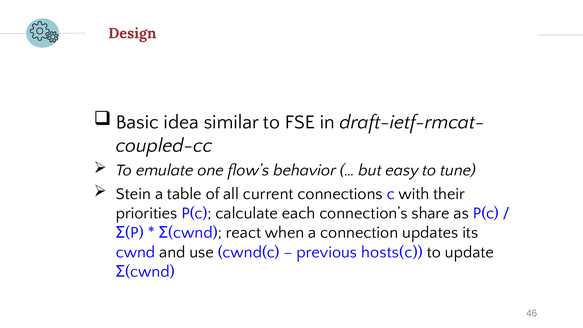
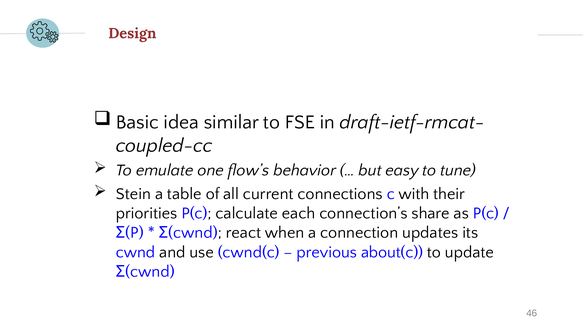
hosts(c: hosts(c -> about(c
